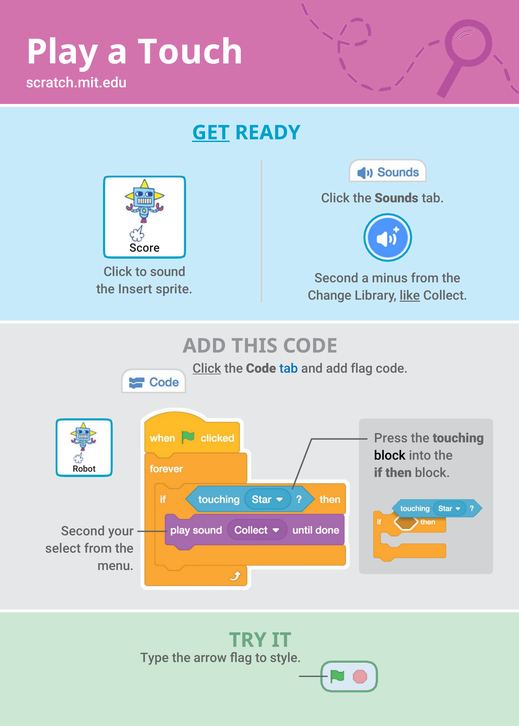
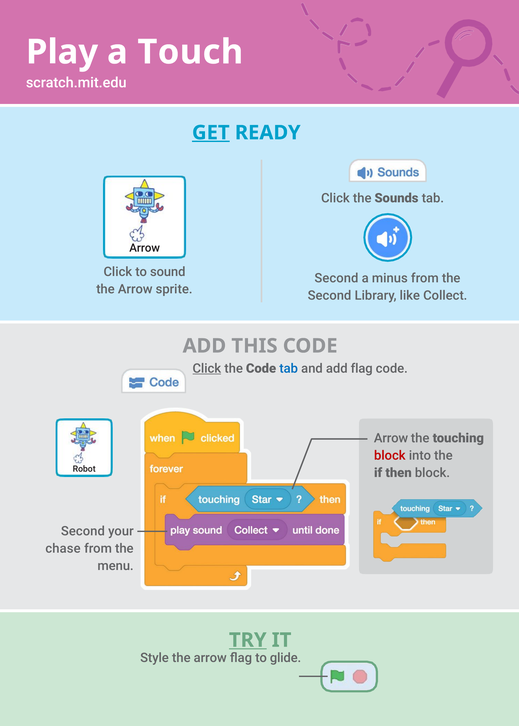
Score at (145, 248): Score -> Arrow
Insert at (135, 289): Insert -> Arrow
Change at (330, 296): Change -> Second
like underline: present -> none
Press at (391, 439): Press -> Arrow
block at (390, 456) colour: black -> red
select: select -> chase
TRY underline: none -> present
Type: Type -> Style
style: style -> glide
